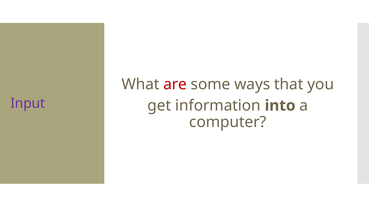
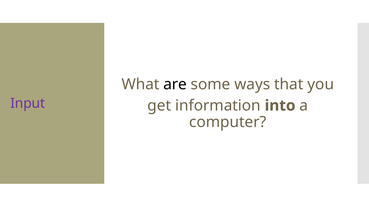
are colour: red -> black
